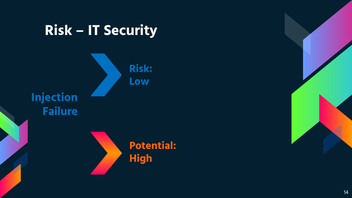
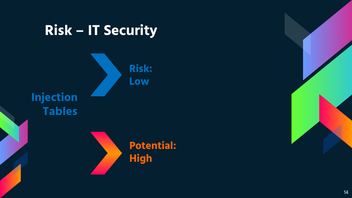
Failure: Failure -> Tables
